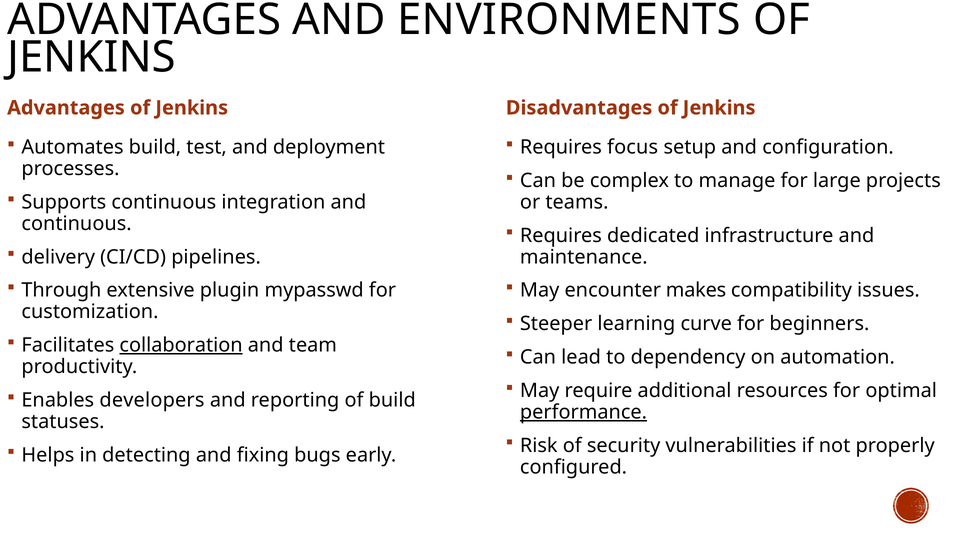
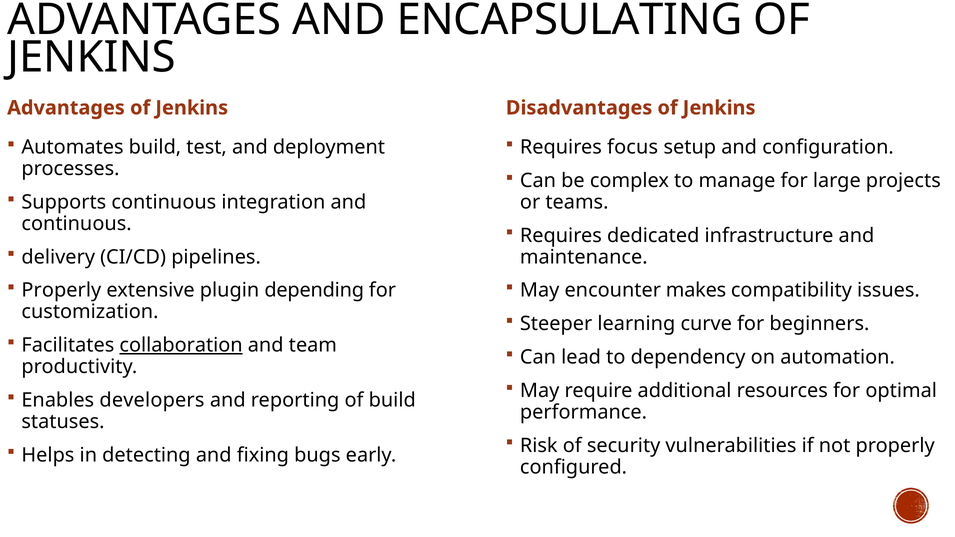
ENVIRONMENTS: ENVIRONMENTS -> ENCAPSULATING
Through at (61, 291): Through -> Properly
mypasswd: mypasswd -> depending
performance underline: present -> none
